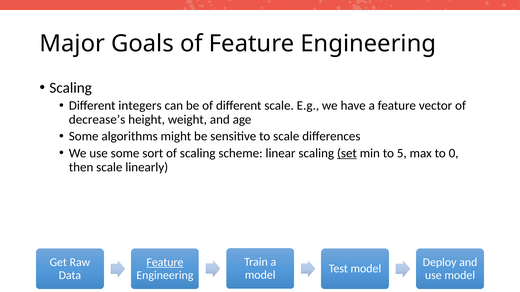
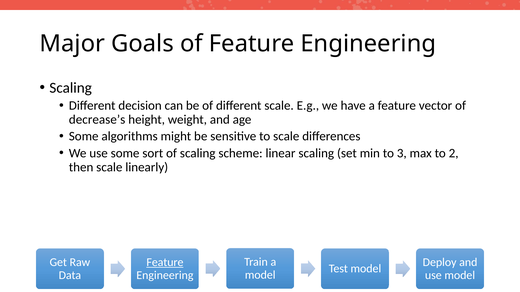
integers: integers -> decision
set underline: present -> none
5: 5 -> 3
0: 0 -> 2
